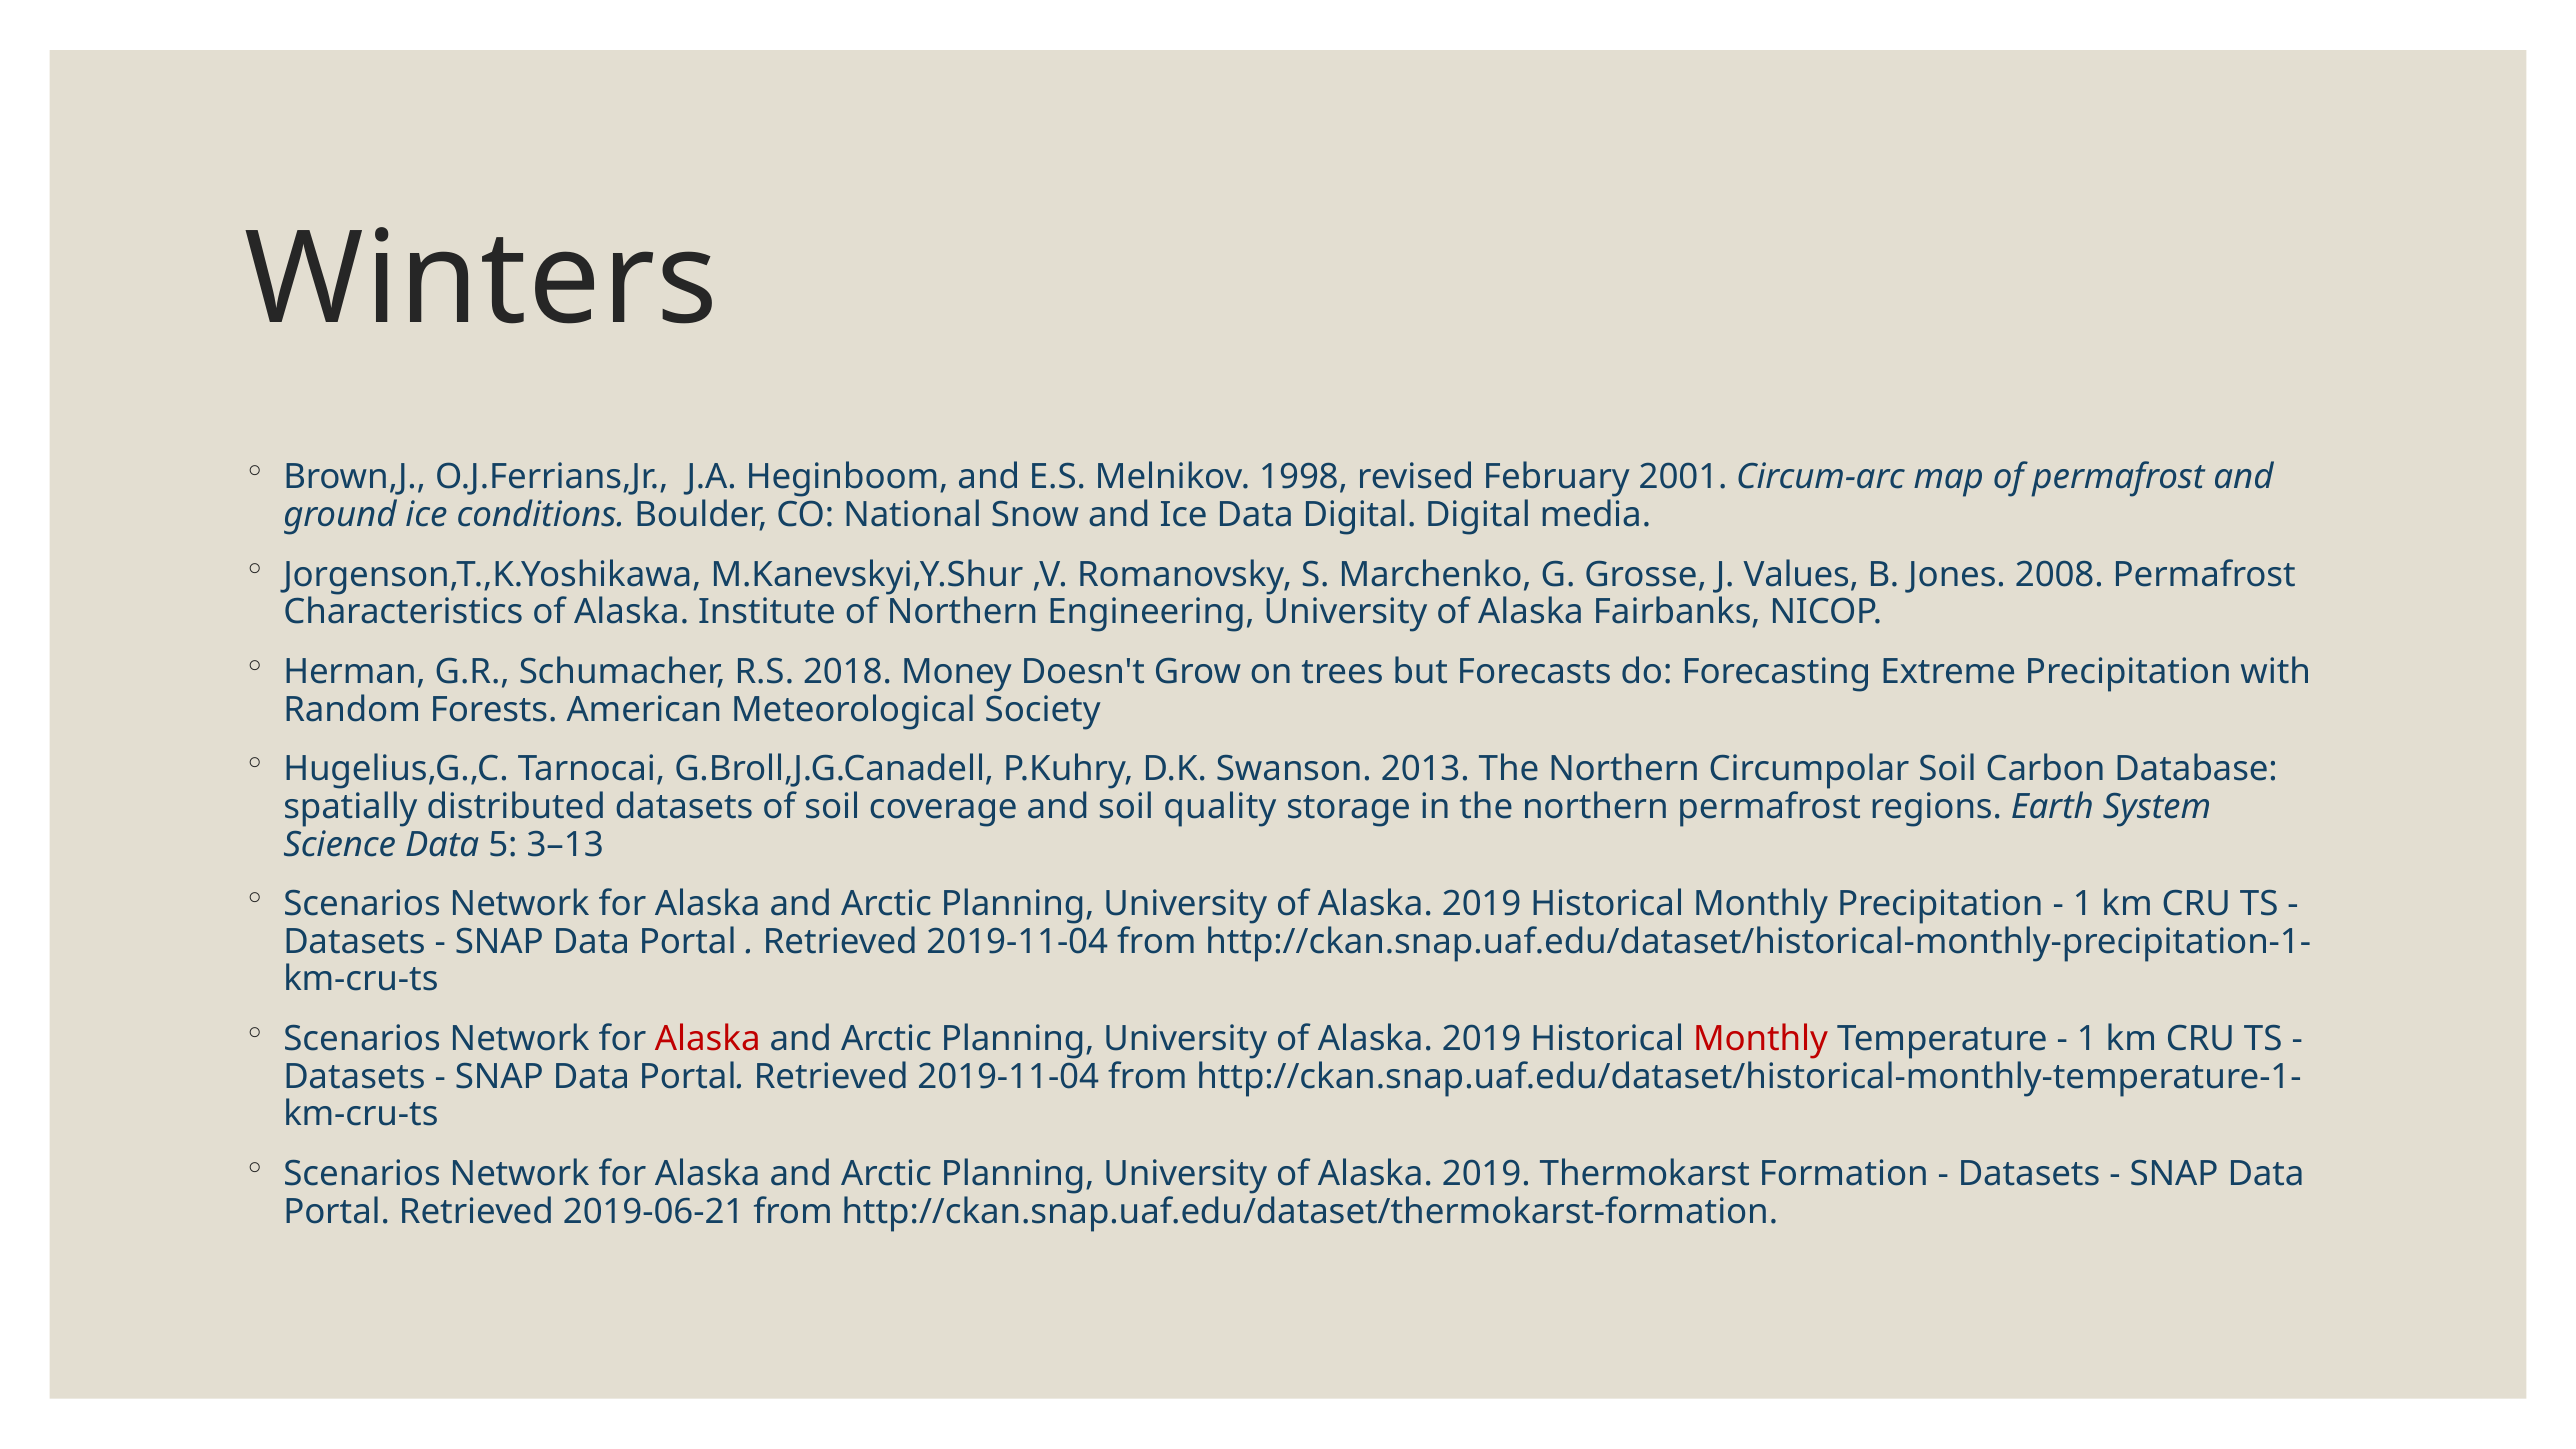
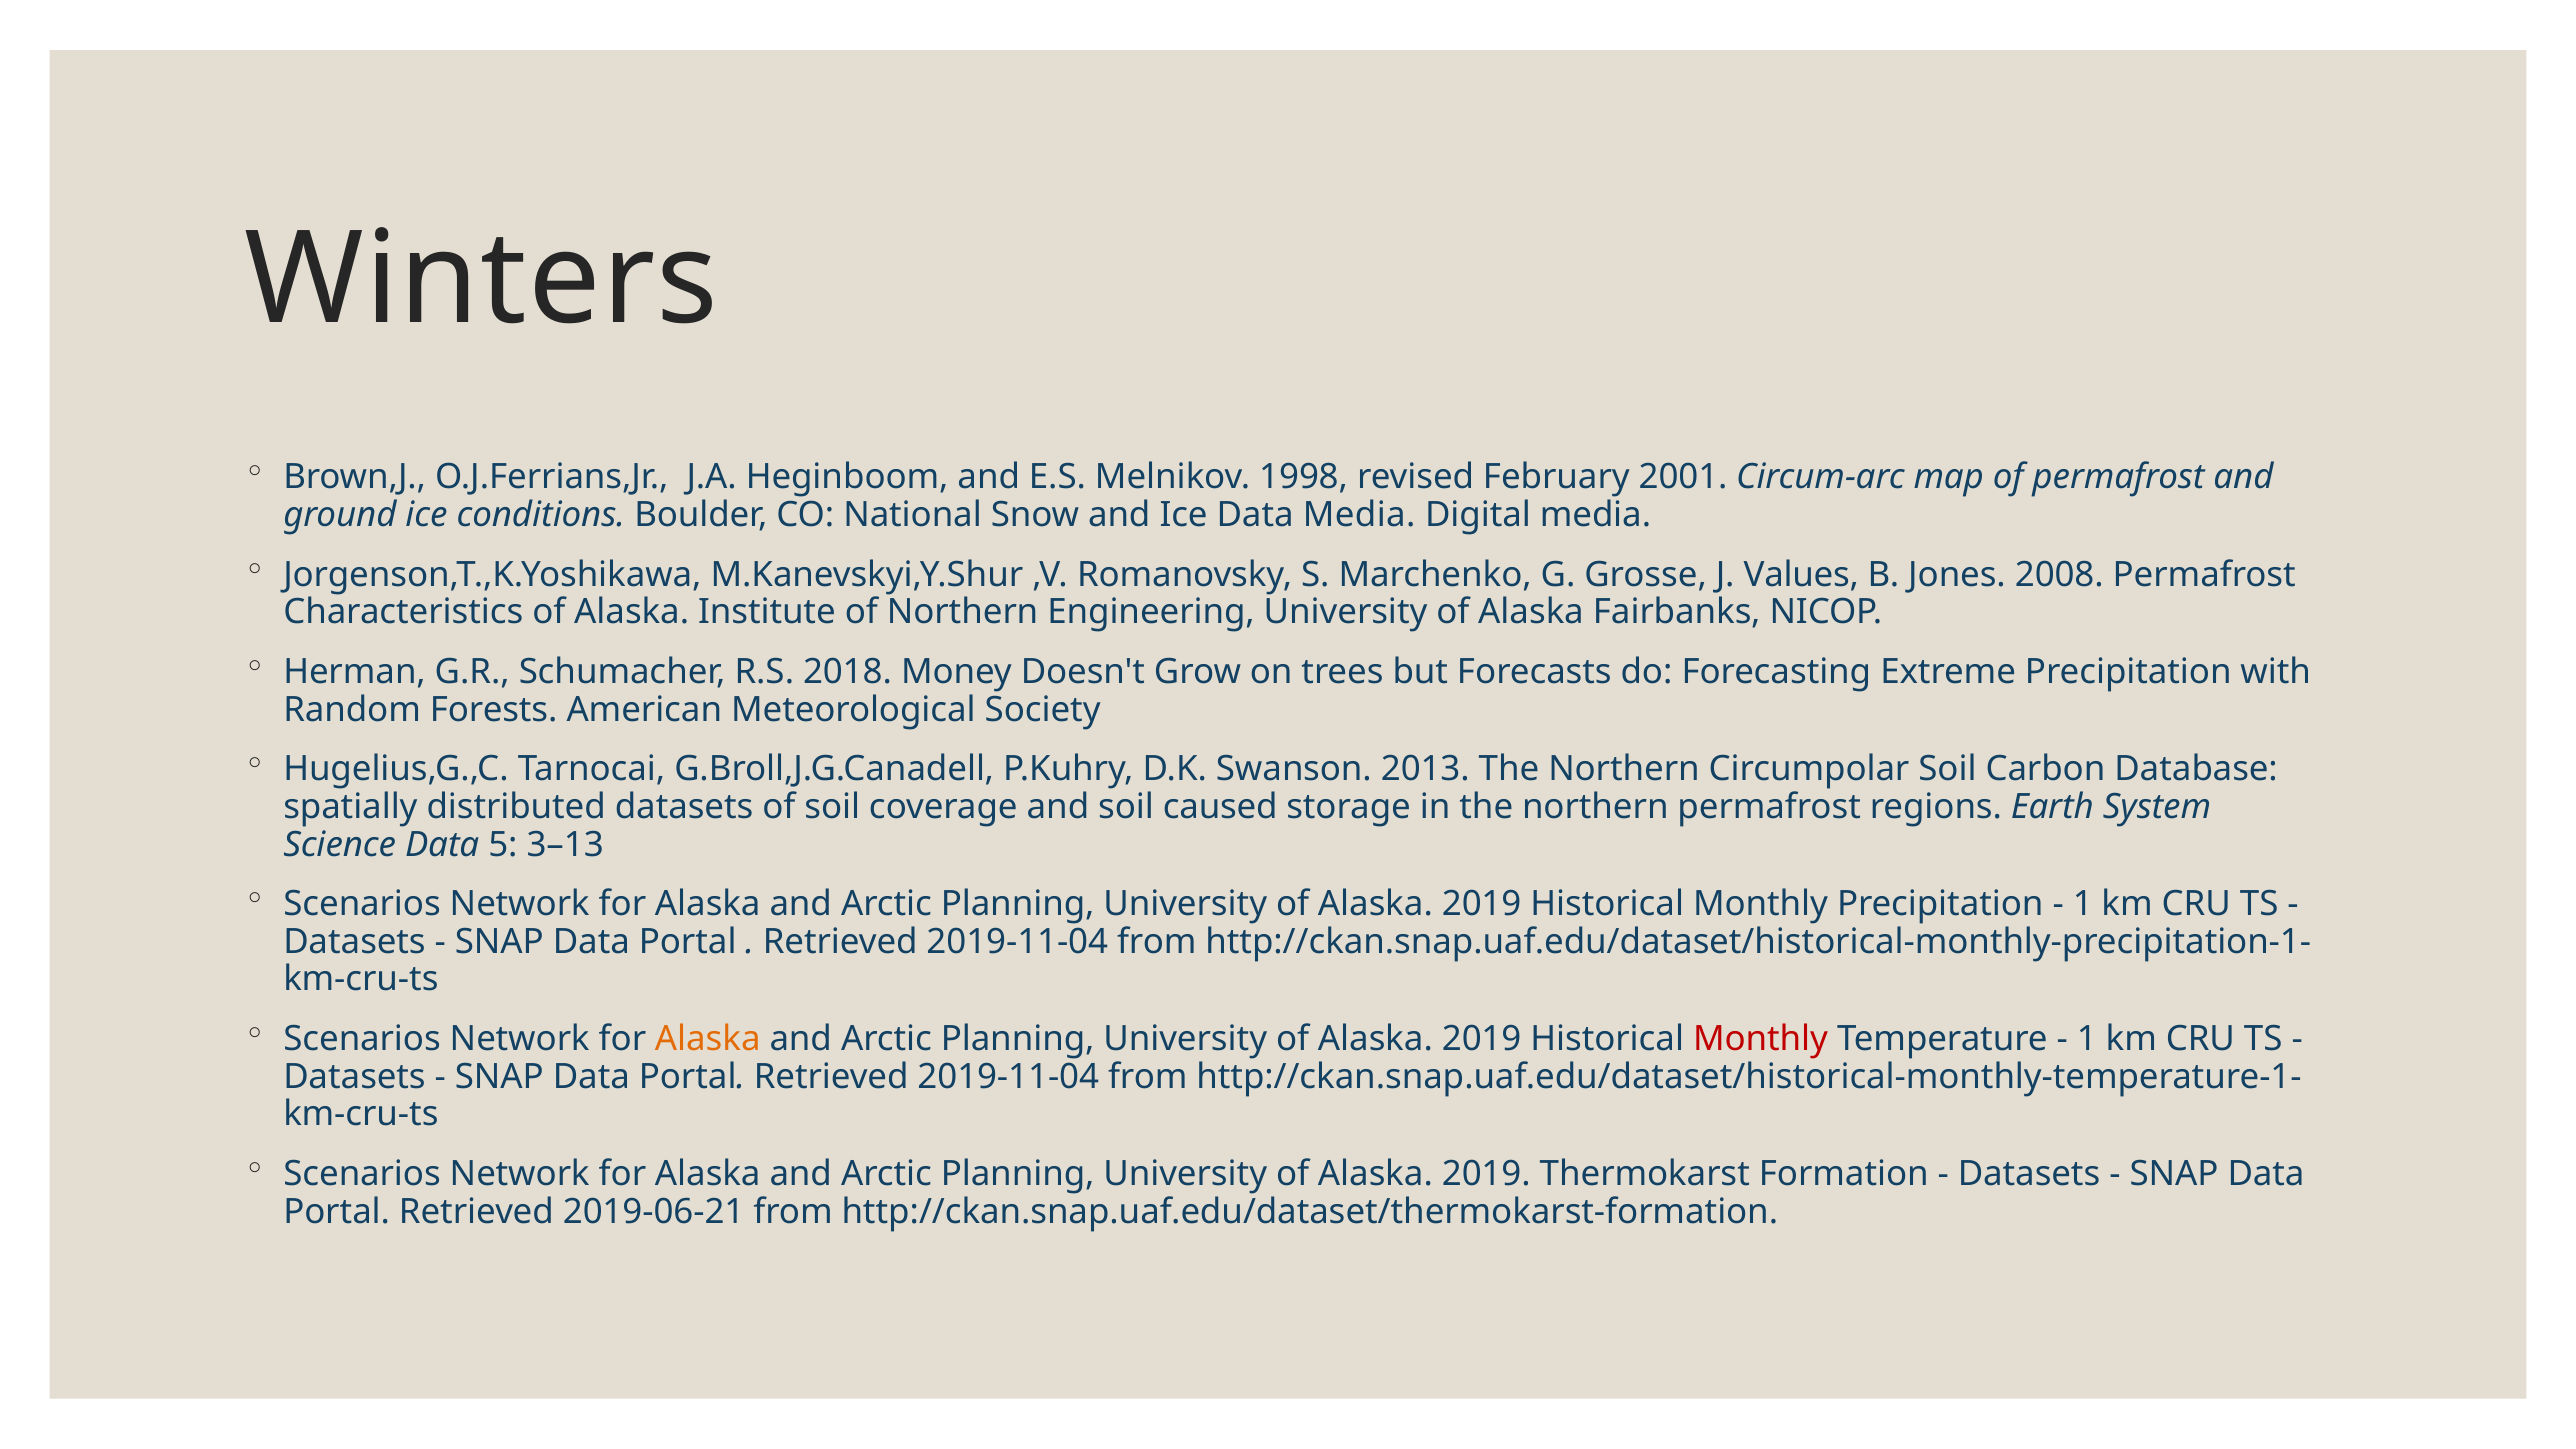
Data Digital: Digital -> Media
quality: quality -> caused
Alaska at (708, 1039) colour: red -> orange
